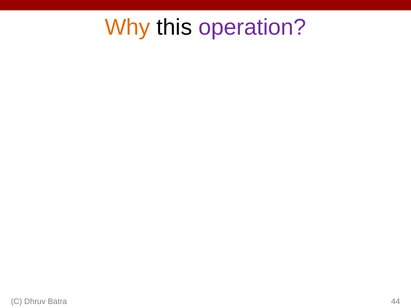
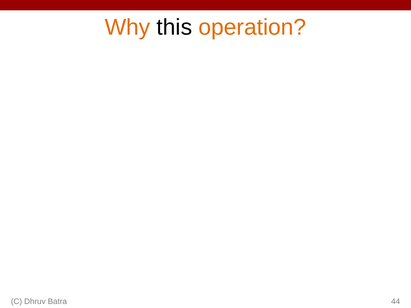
operation colour: purple -> orange
